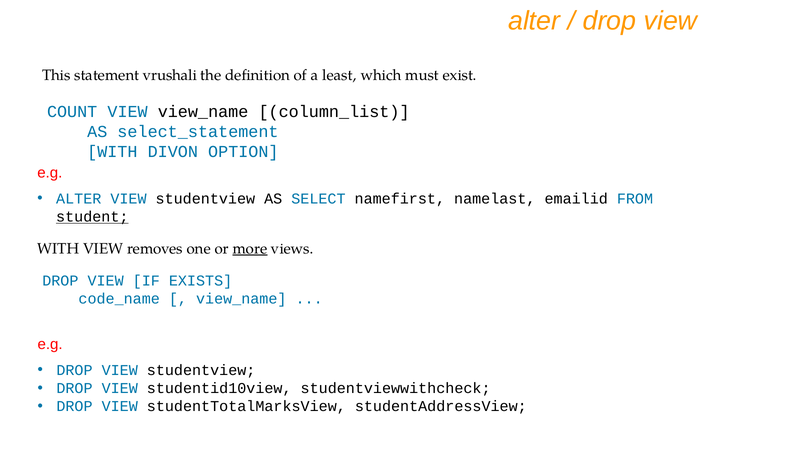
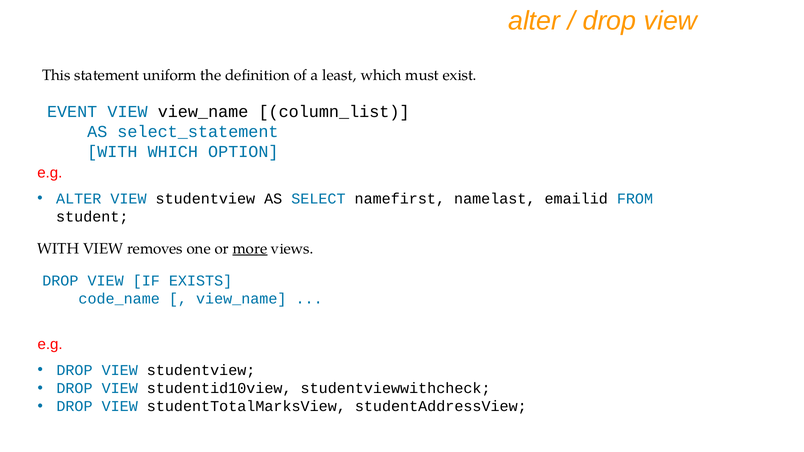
vrushali: vrushali -> uniform
COUNT: COUNT -> EVENT
WITH DIVON: DIVON -> WHICH
student underline: present -> none
